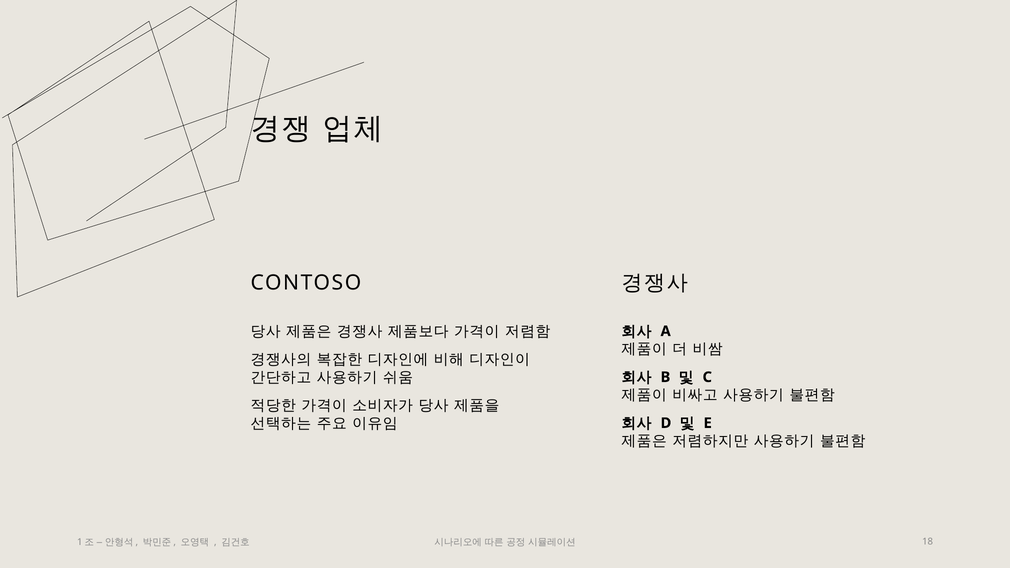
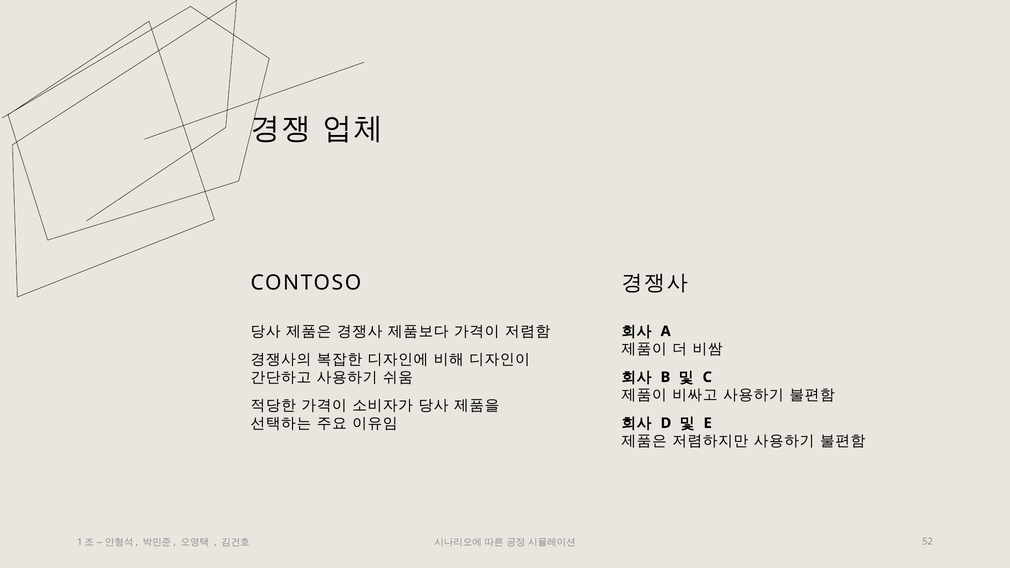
18: 18 -> 52
